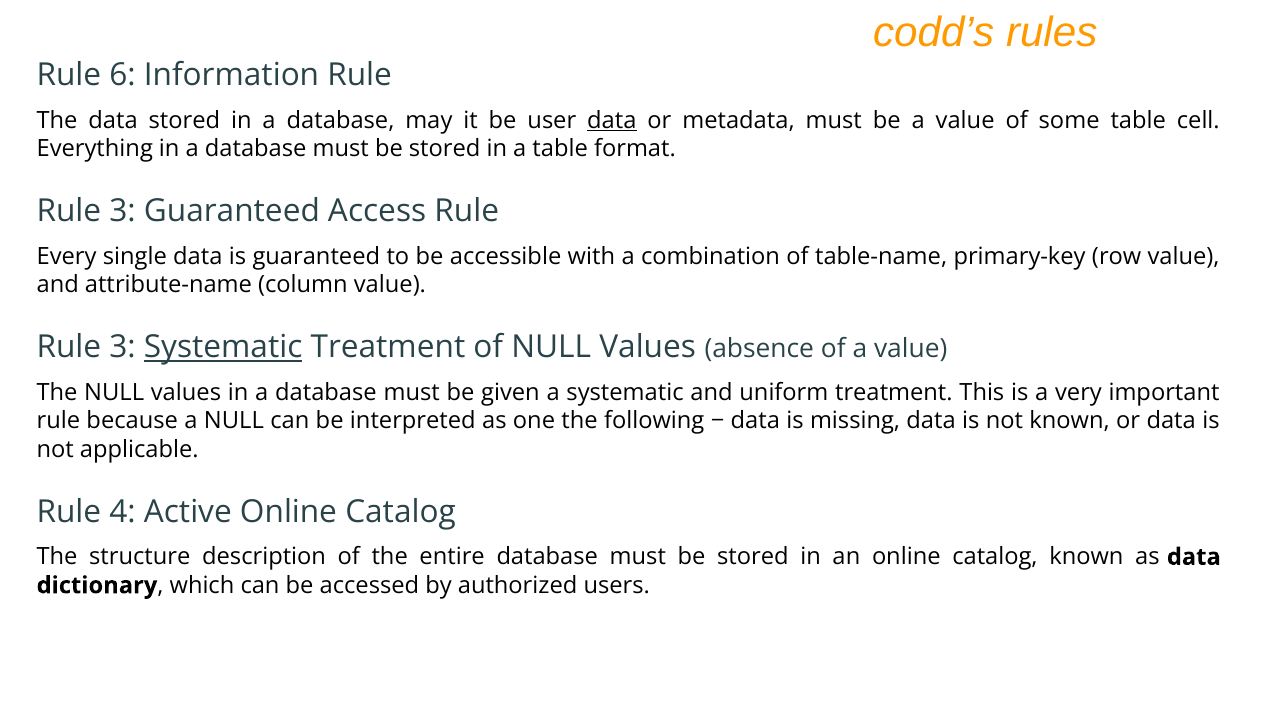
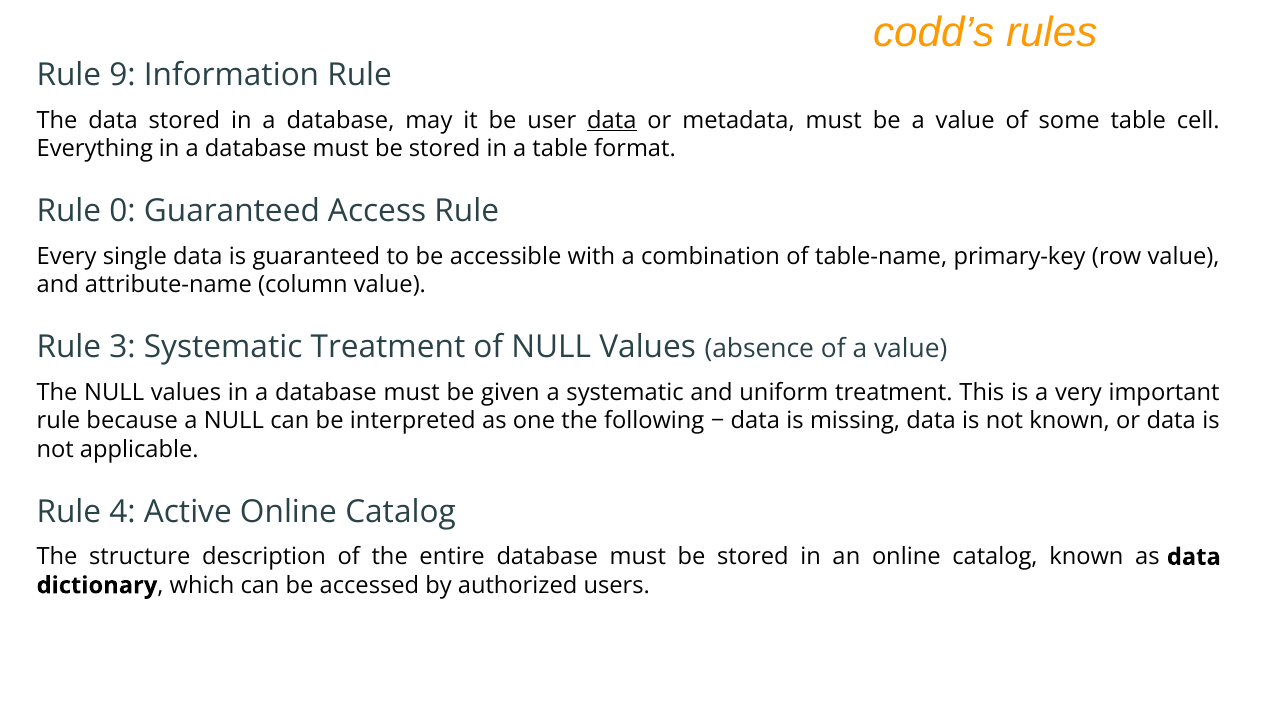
6: 6 -> 9
3 at (123, 211): 3 -> 0
Systematic at (223, 347) underline: present -> none
